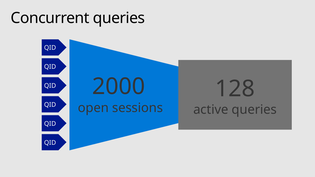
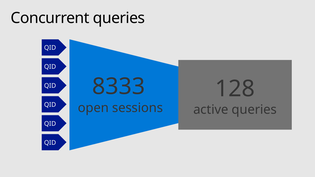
2000: 2000 -> 8333
